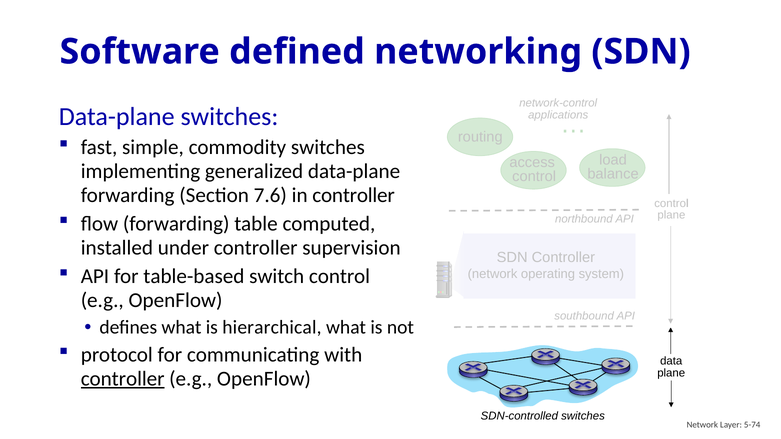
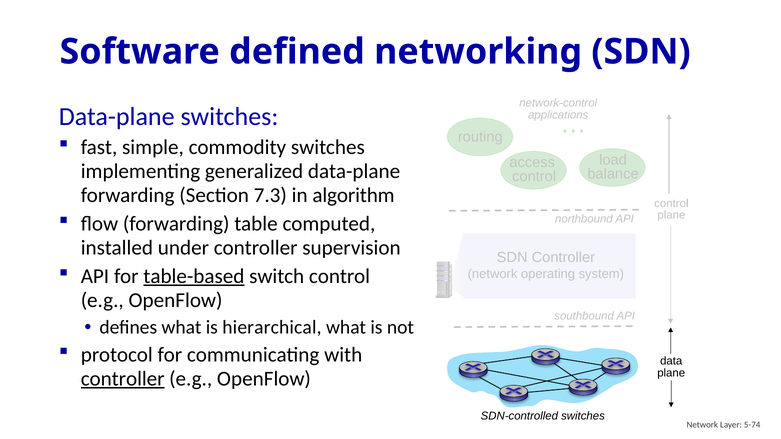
7.6: 7.6 -> 7.3
in controller: controller -> algorithm
table-based underline: none -> present
